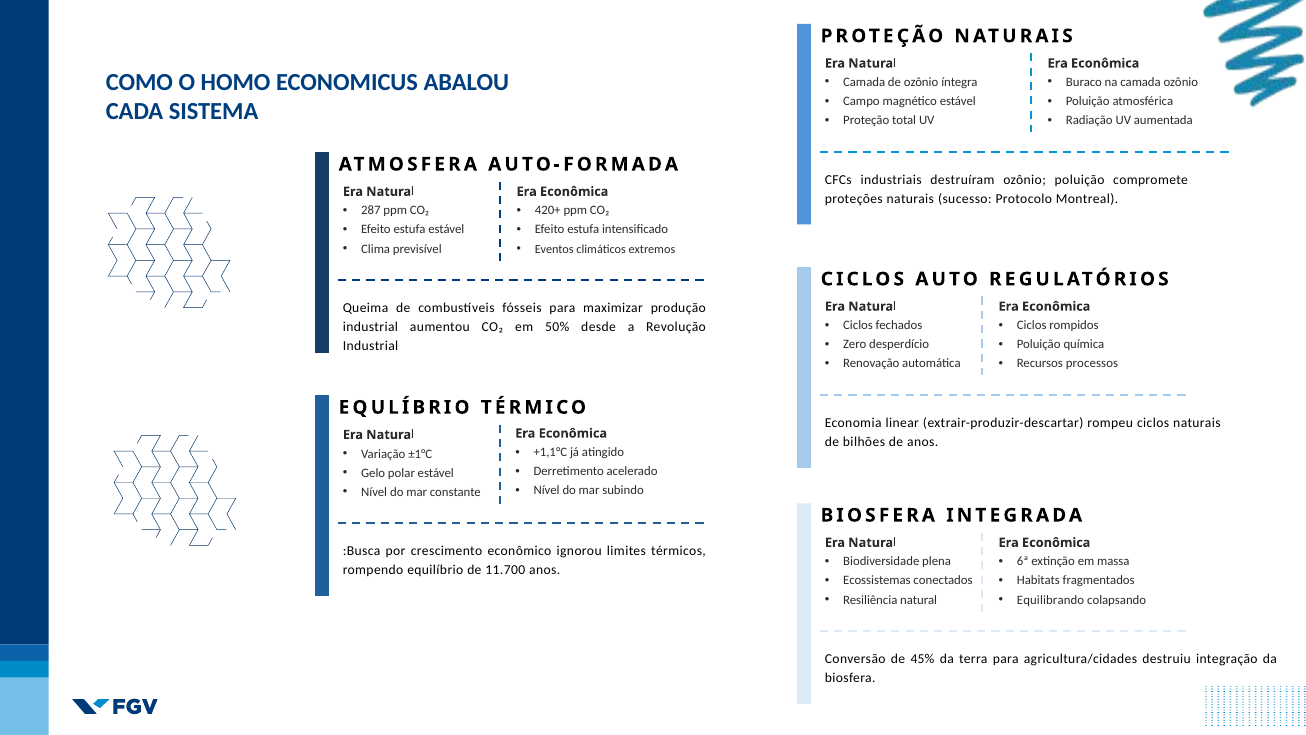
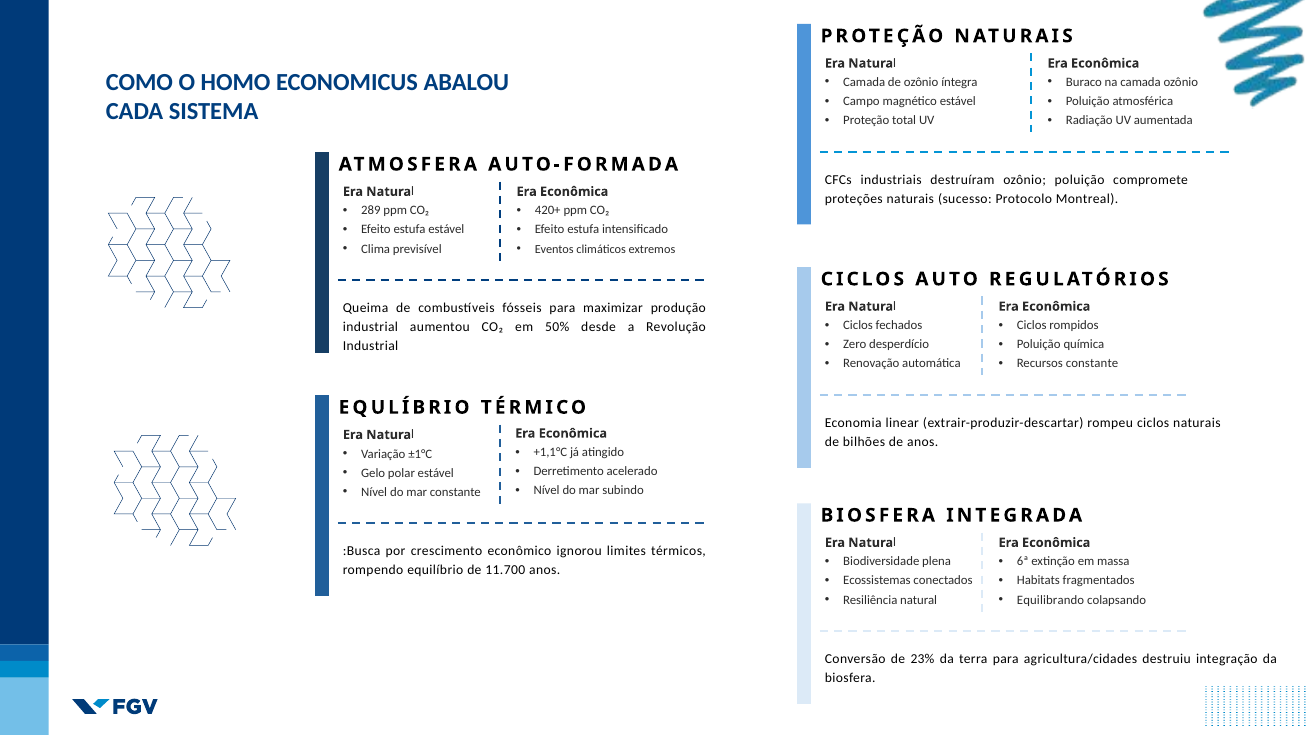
287: 287 -> 289
Recursos processos: processos -> constante
45%: 45% -> 23%
